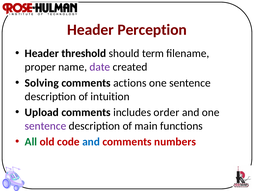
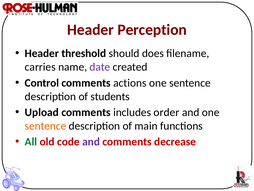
term: term -> does
proper: proper -> carries
Solving: Solving -> Control
intuition: intuition -> students
sentence at (45, 126) colour: purple -> orange
and at (91, 141) colour: blue -> purple
numbers: numbers -> decrease
